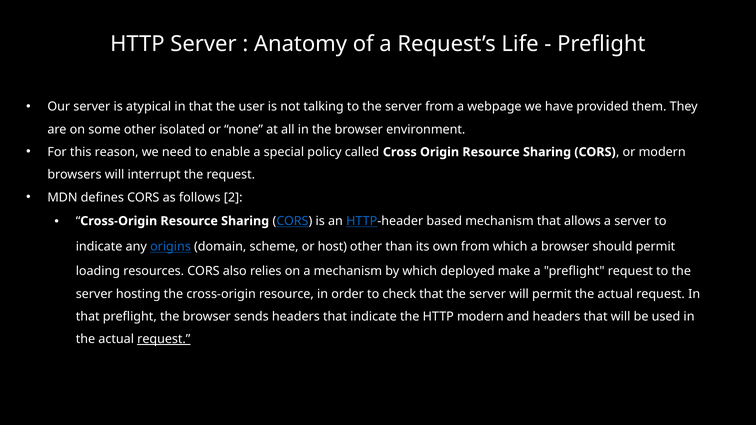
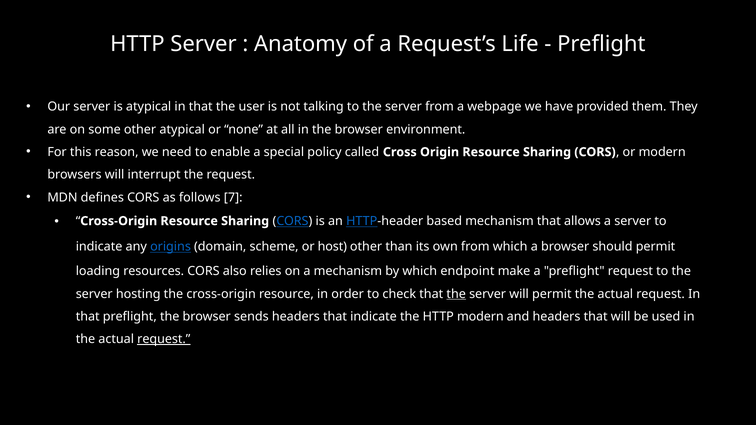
other isolated: isolated -> atypical
2: 2 -> 7
deployed: deployed -> endpoint
the at (456, 294) underline: none -> present
